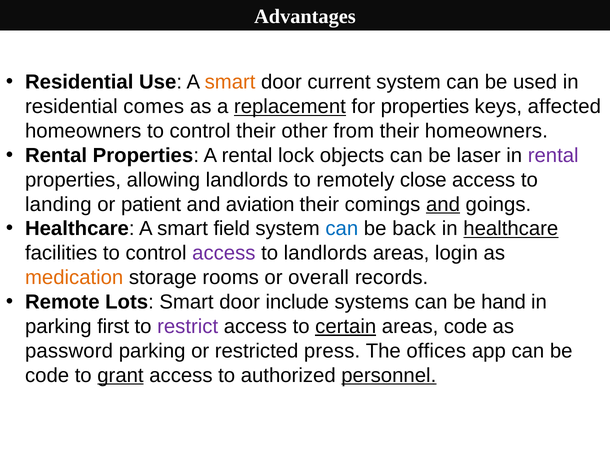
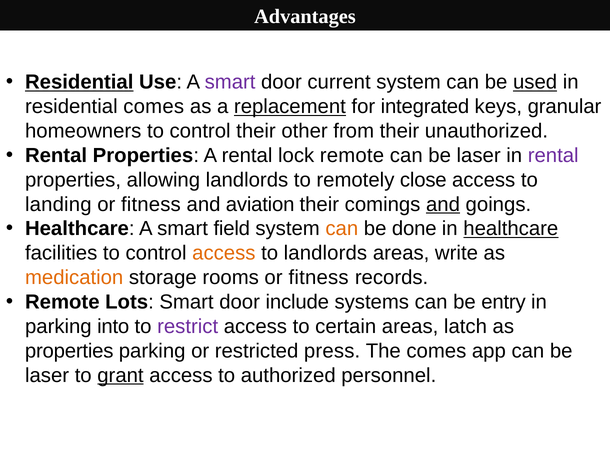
Residential at (79, 82) underline: none -> present
smart at (230, 82) colour: orange -> purple
used underline: none -> present
for properties: properties -> integrated
affected: affected -> granular
their homeowners: homeowners -> unauthorized
lock objects: objects -> remote
patient at (151, 204): patient -> fitness
can at (342, 229) colour: blue -> orange
back: back -> done
access at (224, 253) colour: purple -> orange
login: login -> write
rooms or overall: overall -> fitness
hand: hand -> entry
first: first -> into
certain underline: present -> none
areas code: code -> latch
password at (69, 351): password -> properties
The offices: offices -> comes
code at (47, 375): code -> laser
personnel underline: present -> none
